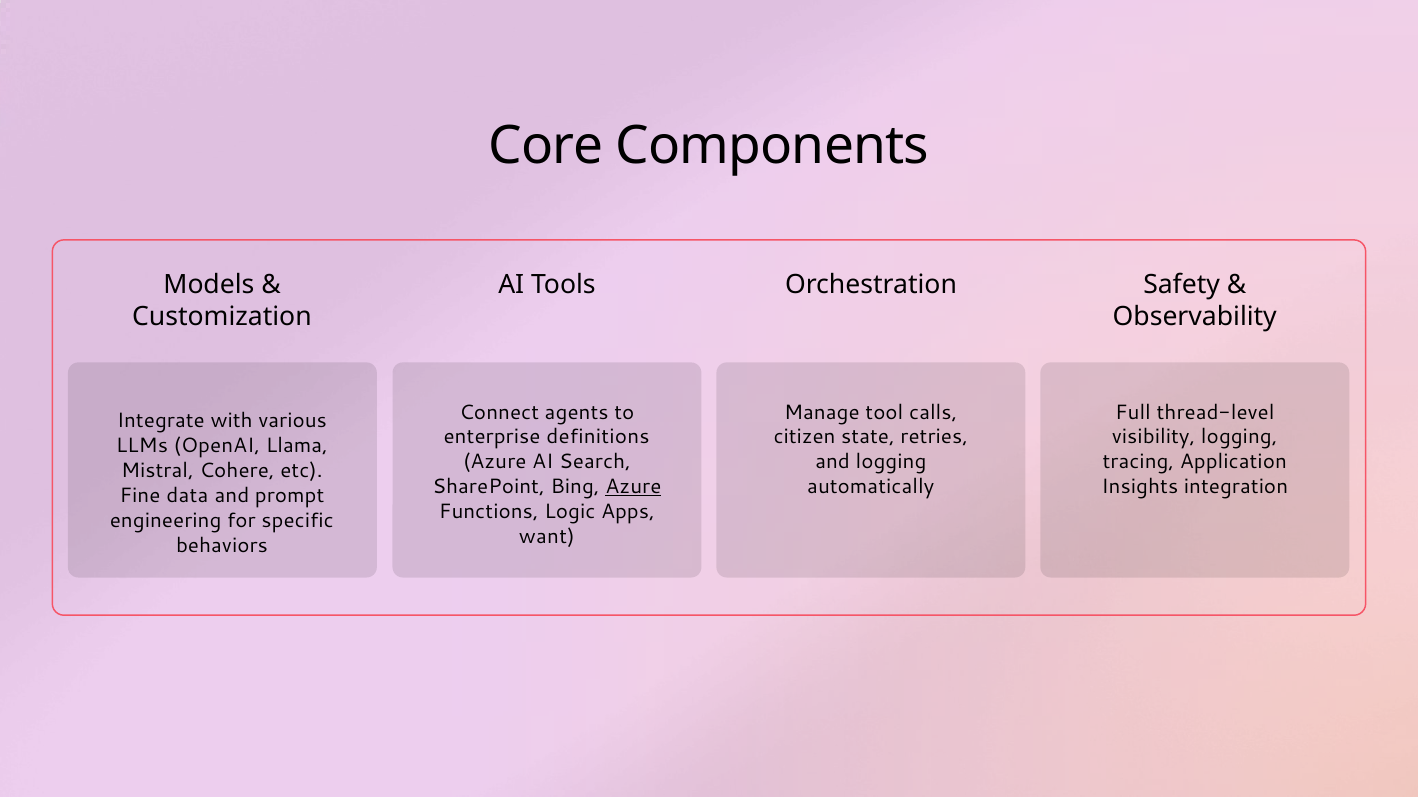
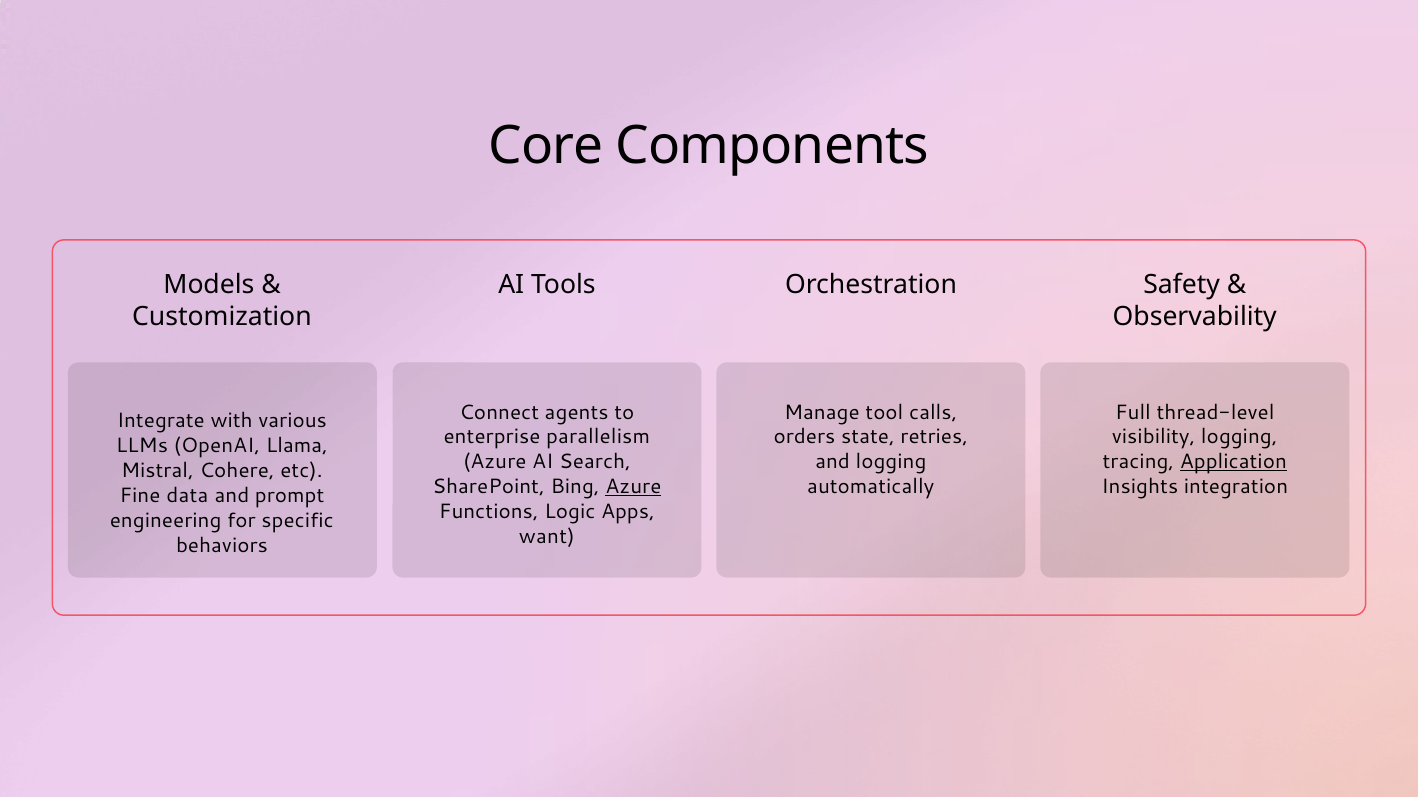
definitions: definitions -> parallelism
citizen: citizen -> orders
Application underline: none -> present
